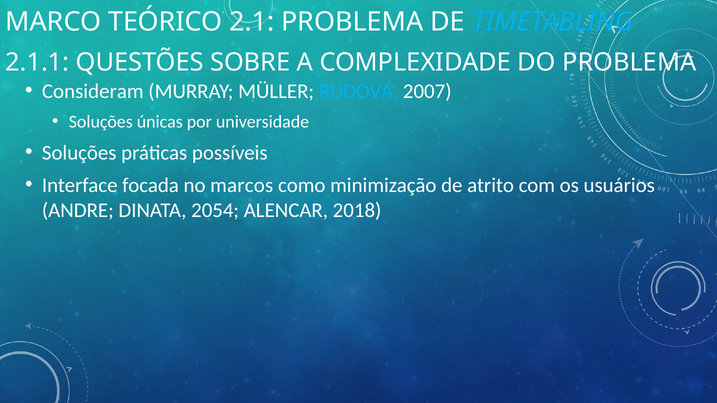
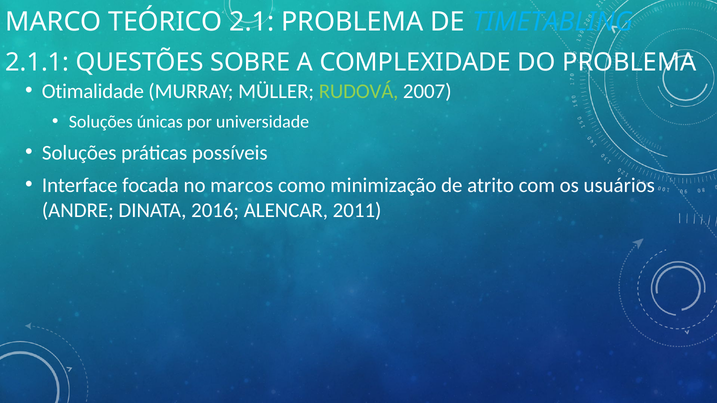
Consideram: Consideram -> Otimalidade
RUDOVÁ colour: light blue -> light green
2054: 2054 -> 2016
2018: 2018 -> 2011
